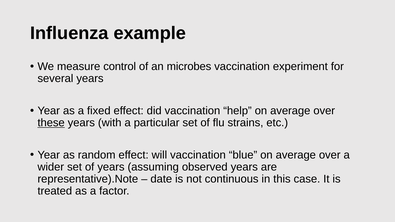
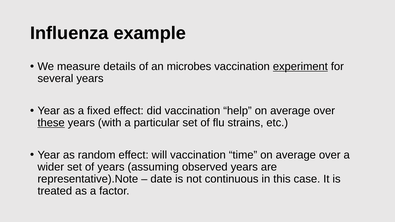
control: control -> details
experiment underline: none -> present
blue: blue -> time
